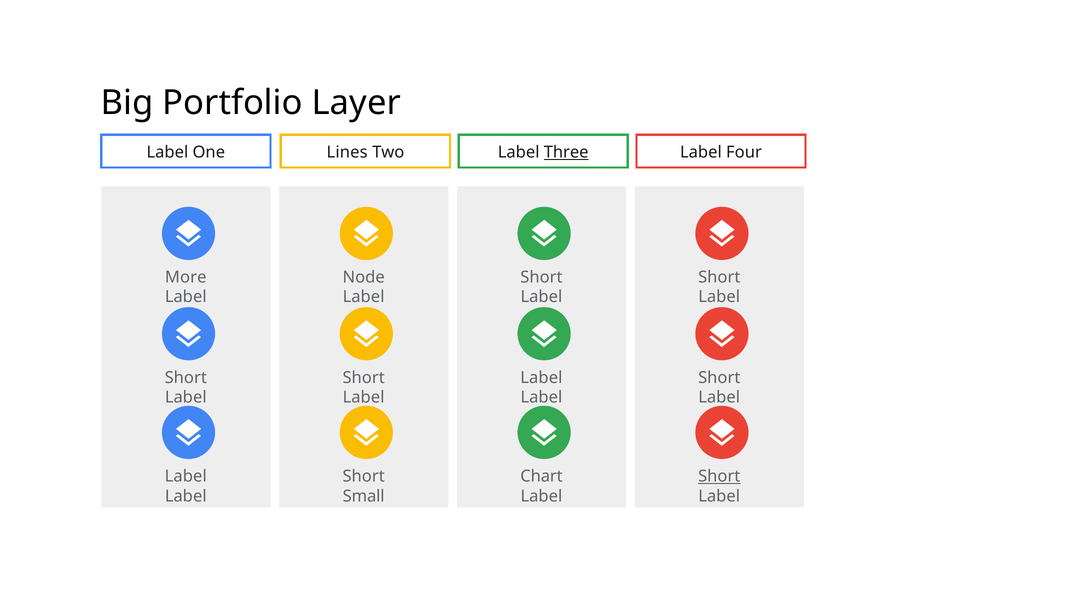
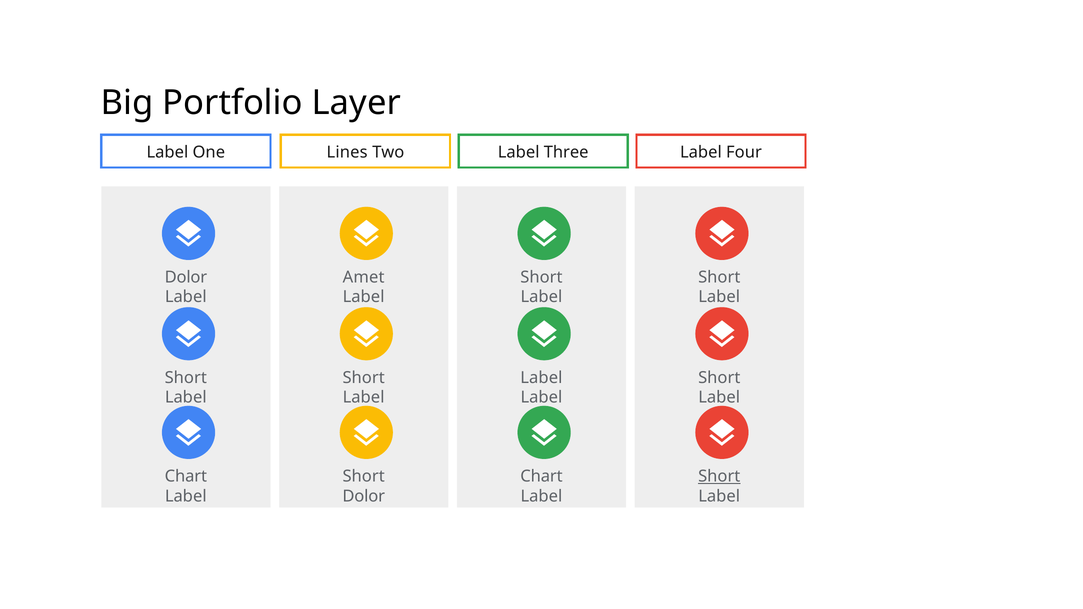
Three underline: present -> none
More at (186, 277): More -> Dolor
Node: Node -> Amet
Label at (186, 477): Label -> Chart
Small at (364, 496): Small -> Dolor
